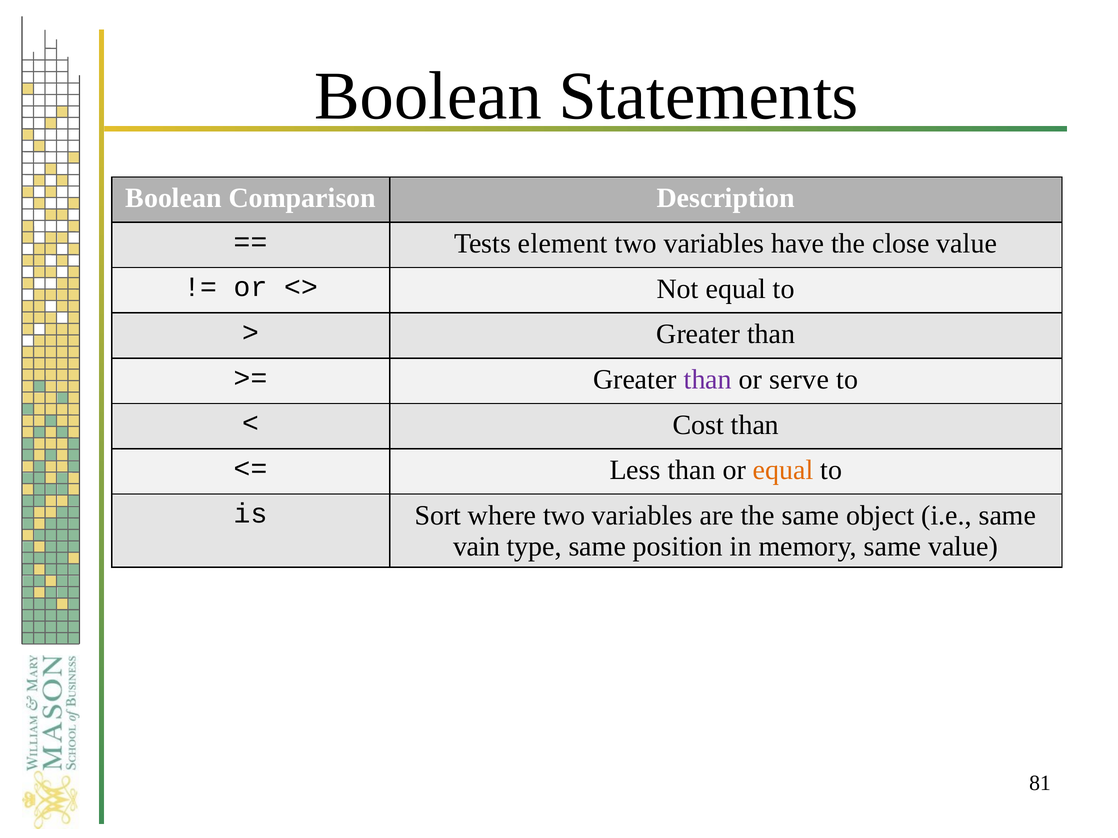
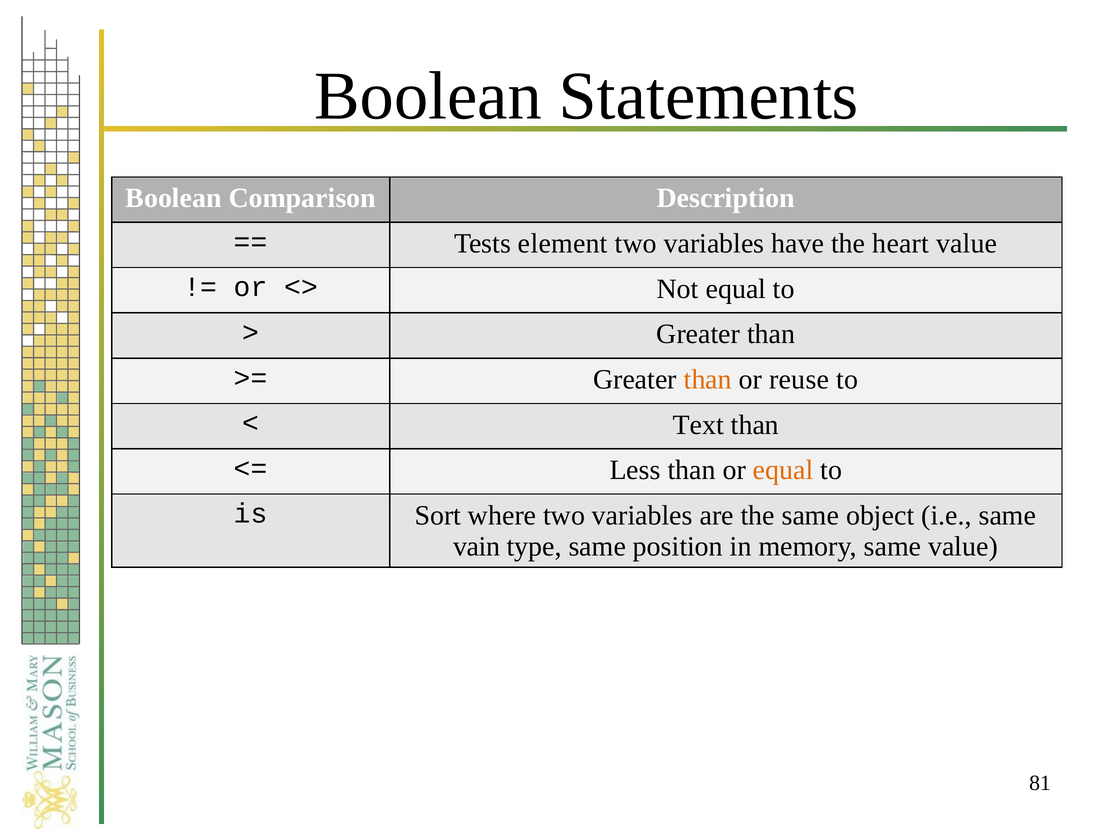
close: close -> heart
than at (708, 380) colour: purple -> orange
serve: serve -> reuse
Cost: Cost -> Text
